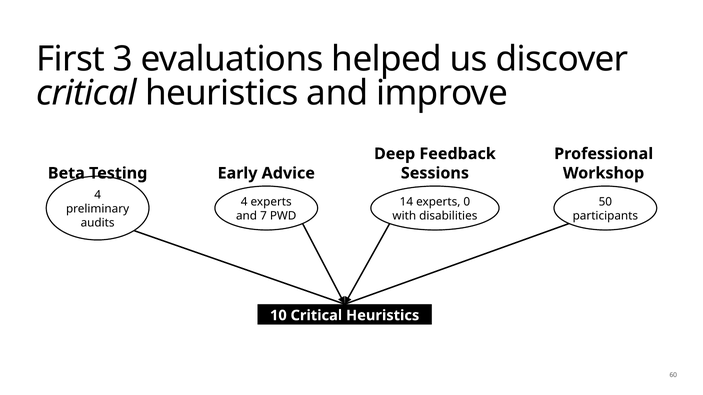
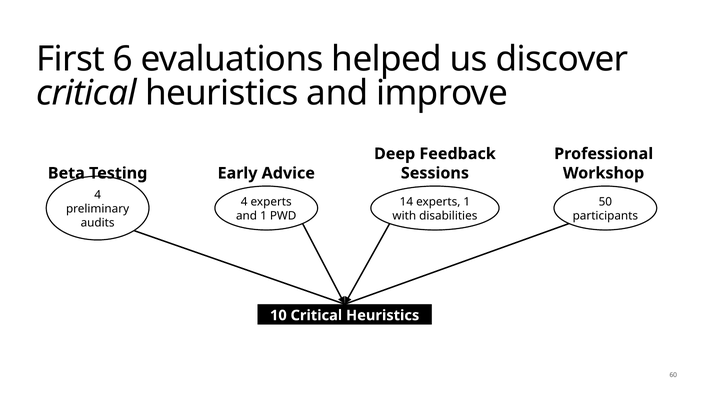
3: 3 -> 6
experts 0: 0 -> 1
and 7: 7 -> 1
